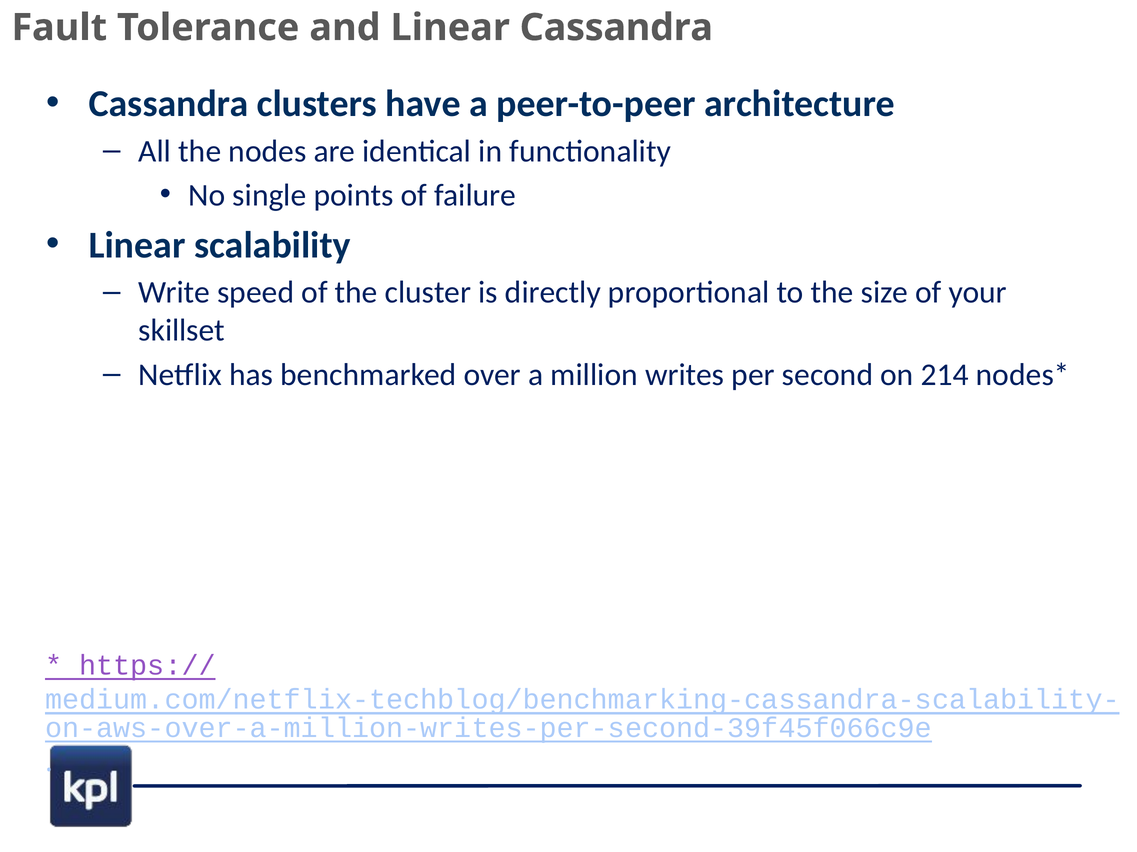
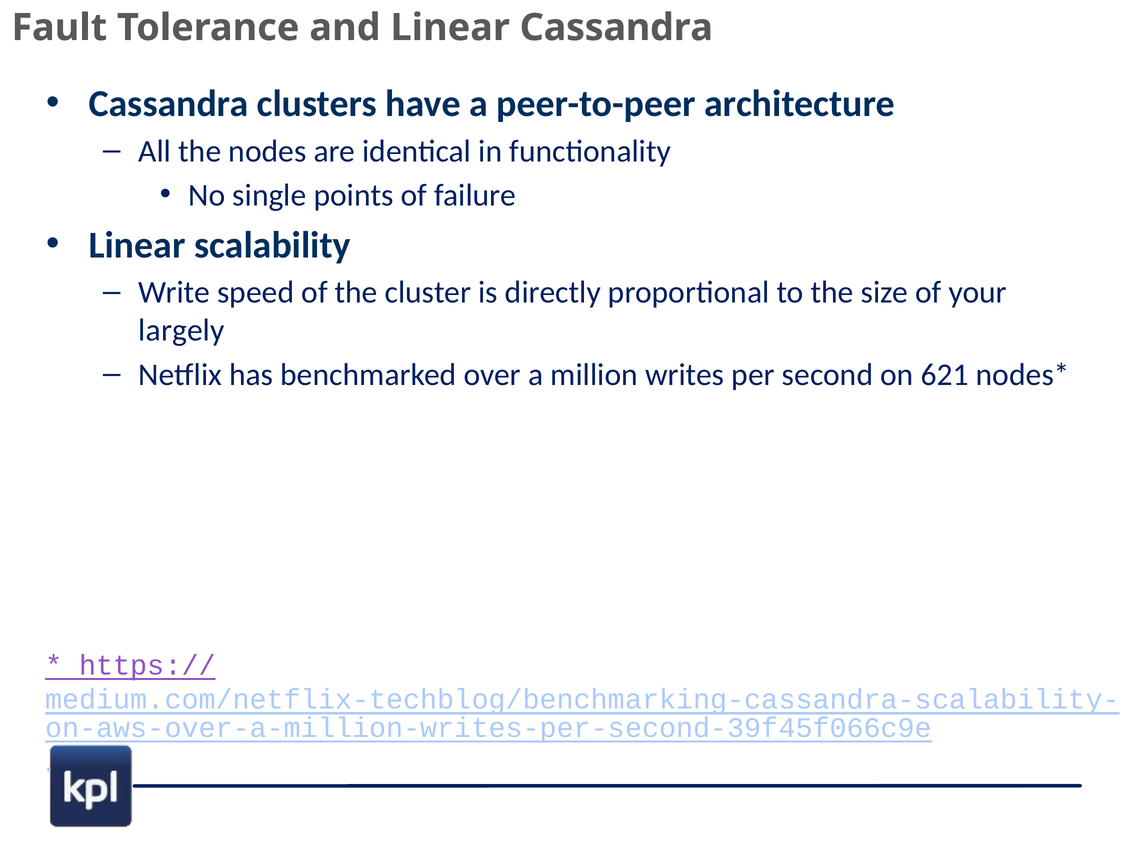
skillset: skillset -> largely
214: 214 -> 621
